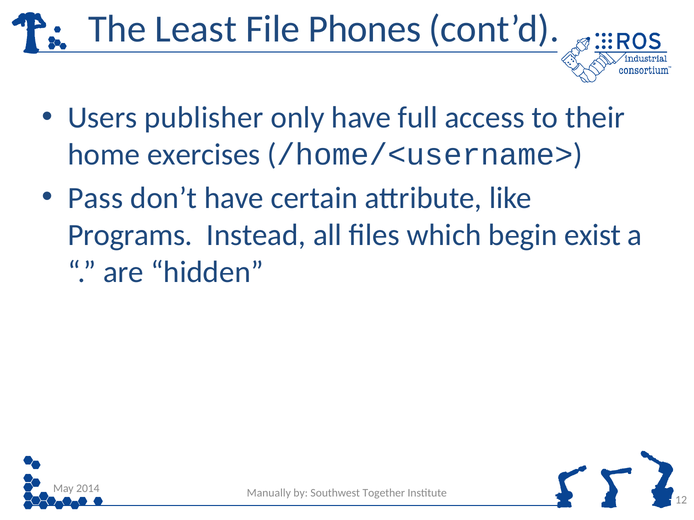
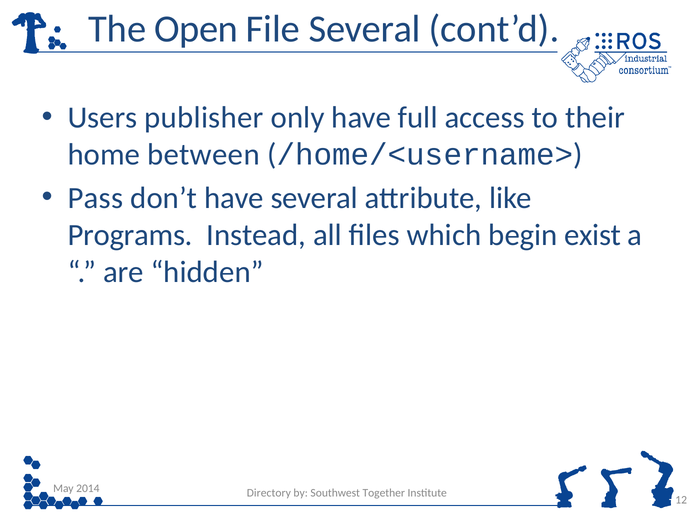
Least: Least -> Open
File Phones: Phones -> Several
exercises: exercises -> between
have certain: certain -> several
Manually: Manually -> Directory
